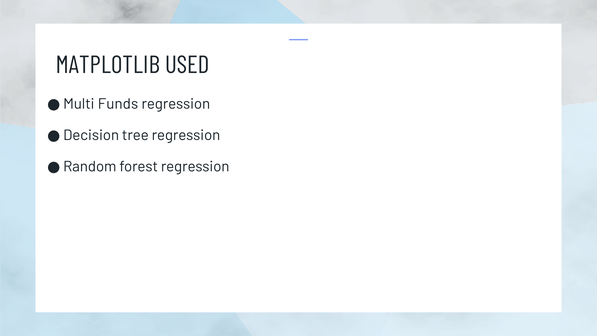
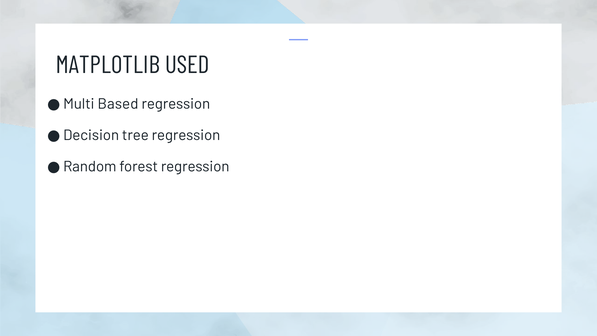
Funds: Funds -> Based
